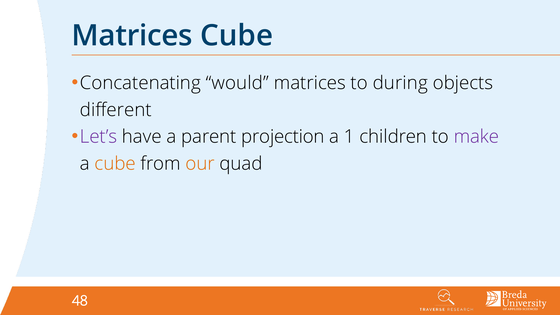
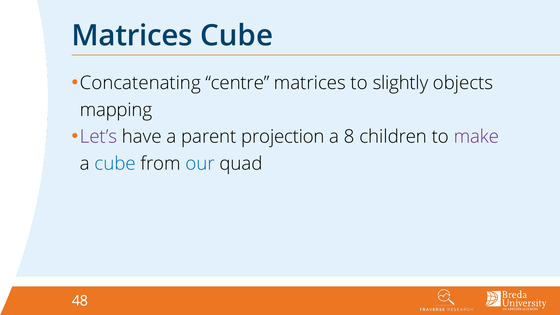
would: would -> centre
during: during -> slightly
different: different -> mapping
1: 1 -> 8
cube at (115, 164) colour: orange -> blue
our colour: orange -> blue
